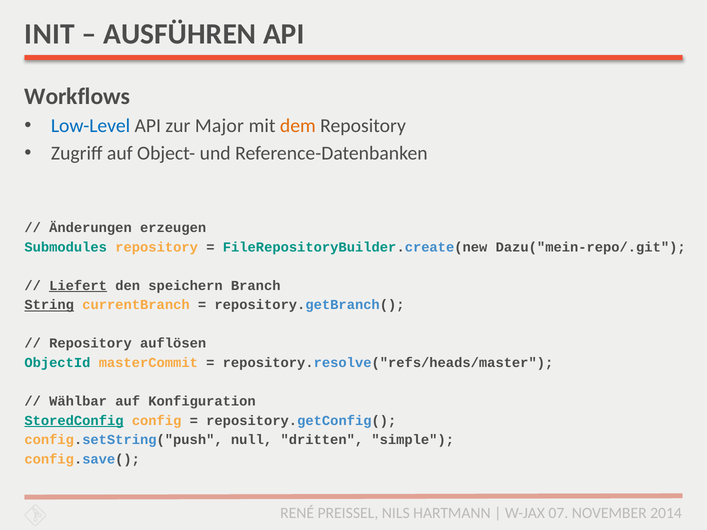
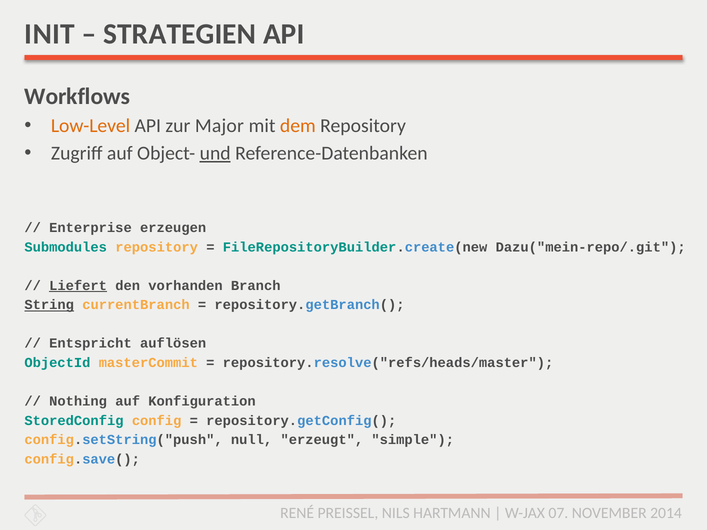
AUSFÜHREN: AUSFÜHREN -> STRATEGIEN
Low-Level colour: blue -> orange
und underline: none -> present
Änderungen: Änderungen -> Enterprise
speichern: speichern -> vorhanden
Repository at (90, 344): Repository -> Entspricht
Wählbar: Wählbar -> Nothing
StoredConfig underline: present -> none
dritten: dritten -> erzeugt
